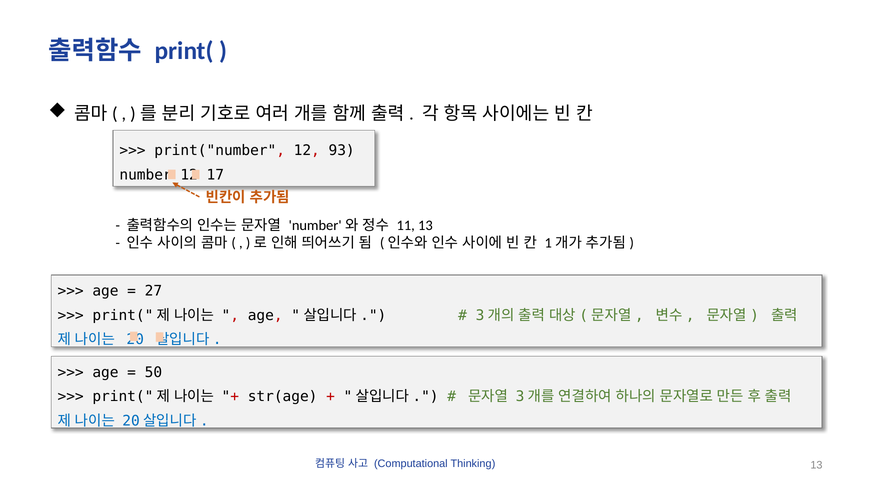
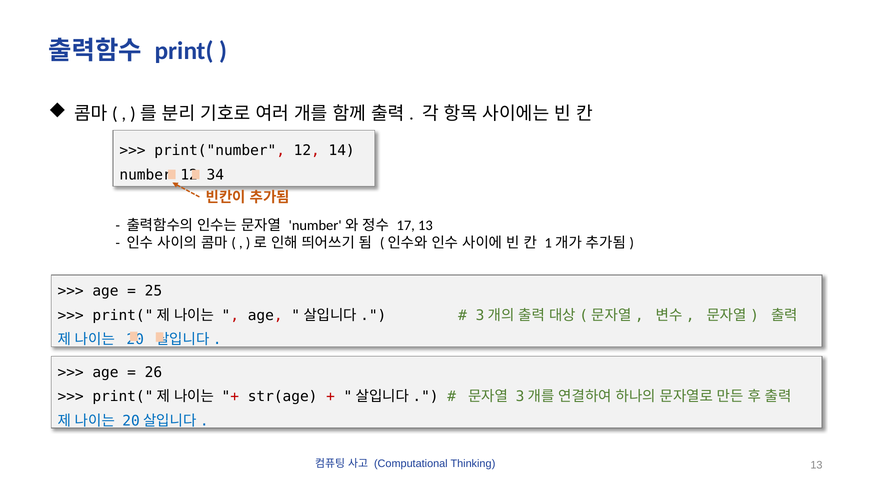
93: 93 -> 14
17: 17 -> 34
11: 11 -> 17
27: 27 -> 25
50: 50 -> 26
